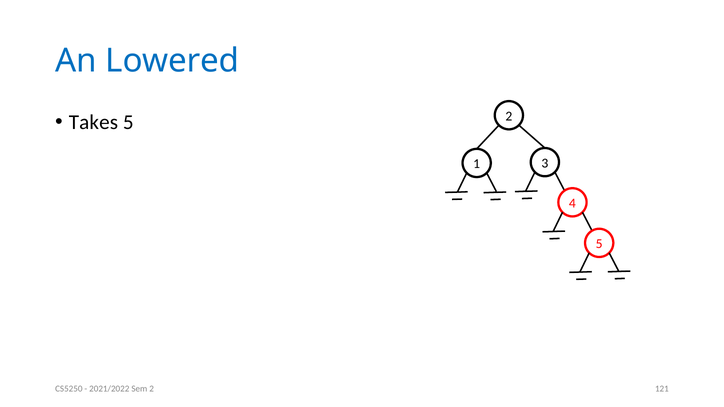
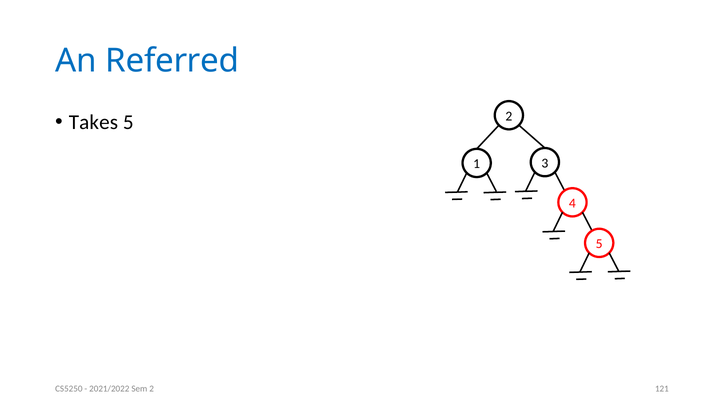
Lowered: Lowered -> Referred
